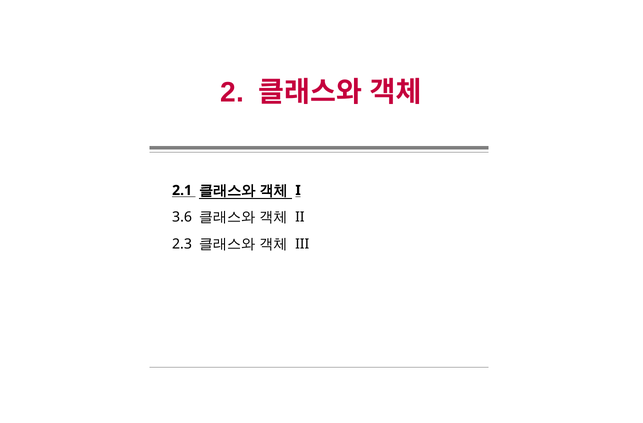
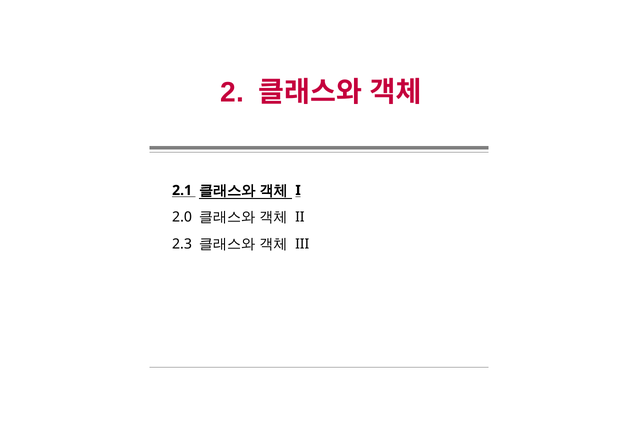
3.6: 3.6 -> 2.0
